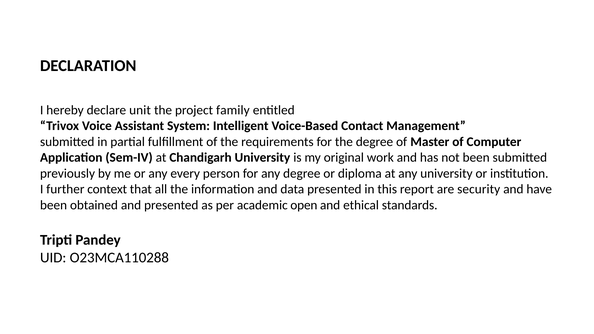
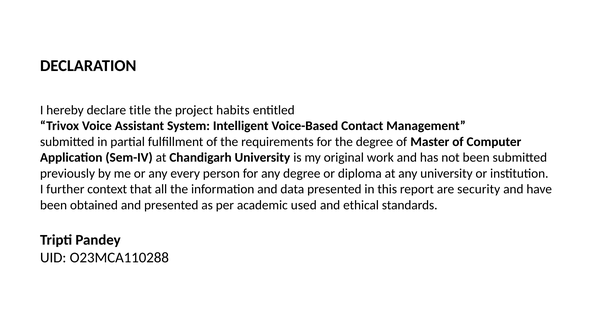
unit: unit -> title
family: family -> habits
open: open -> used
